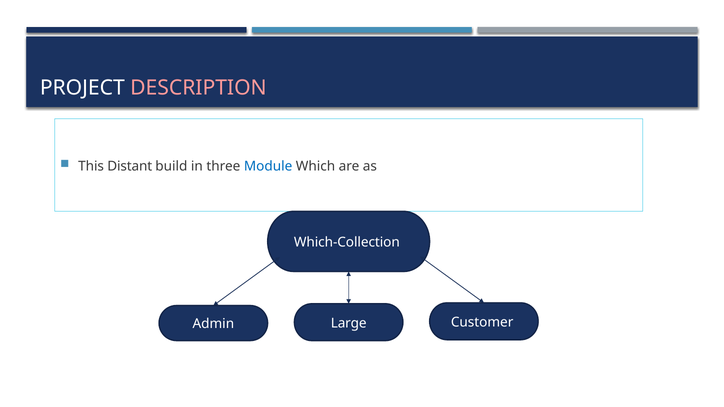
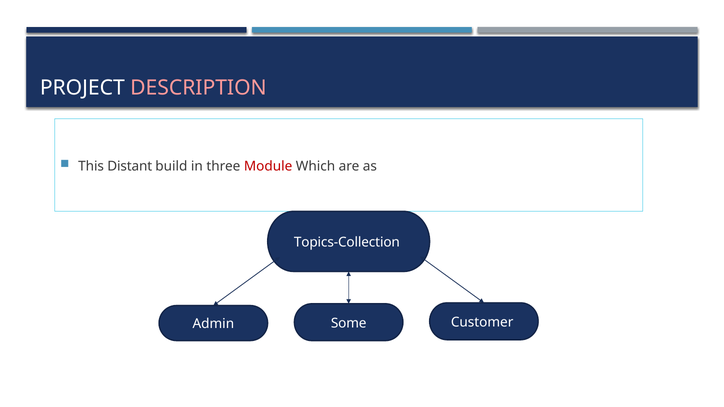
Module colour: blue -> red
Which-Collection: Which-Collection -> Topics-Collection
Large: Large -> Some
